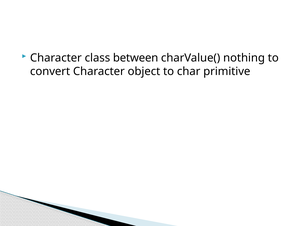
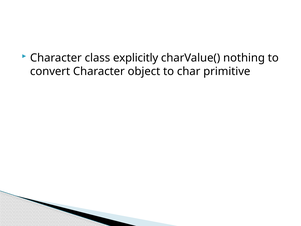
between: between -> explicitly
